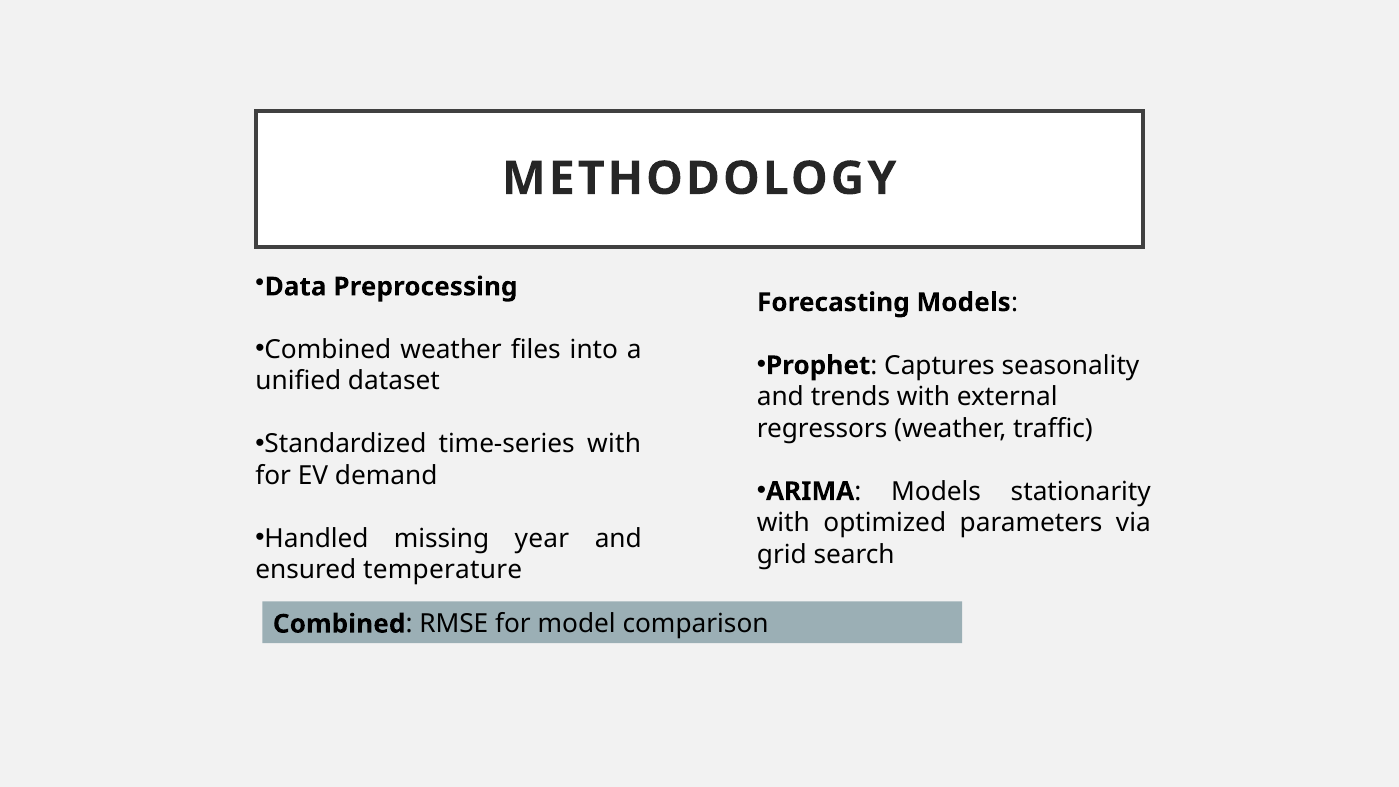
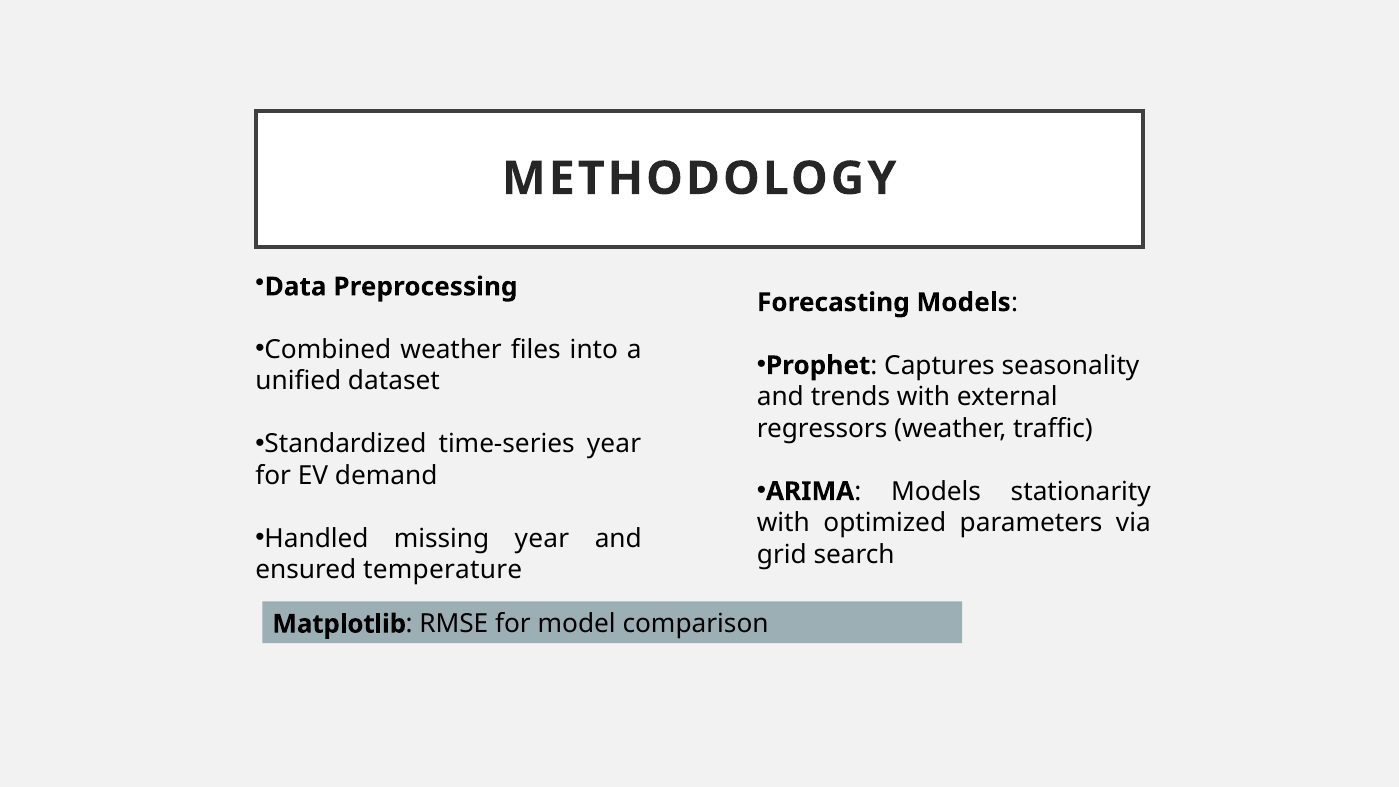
time-series with: with -> year
Combined at (339, 624): Combined -> Matplotlib
